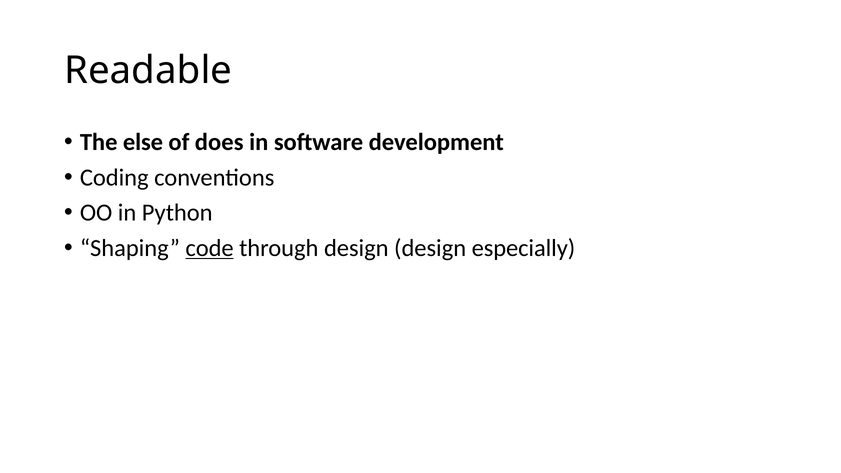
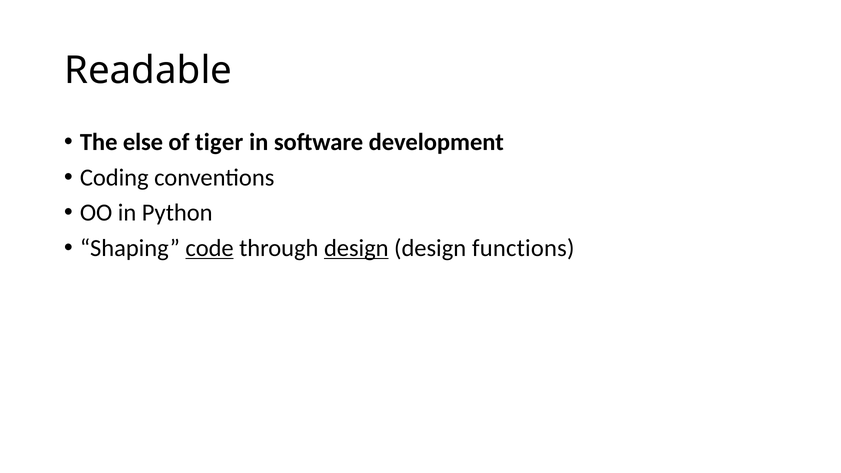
does: does -> tiger
design at (356, 248) underline: none -> present
especially: especially -> functions
